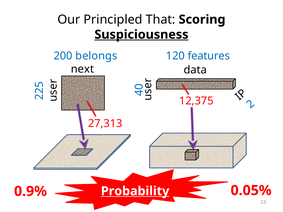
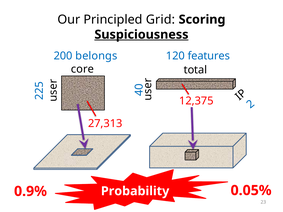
That: That -> Grid
next: next -> core
data: data -> total
Probability underline: present -> none
